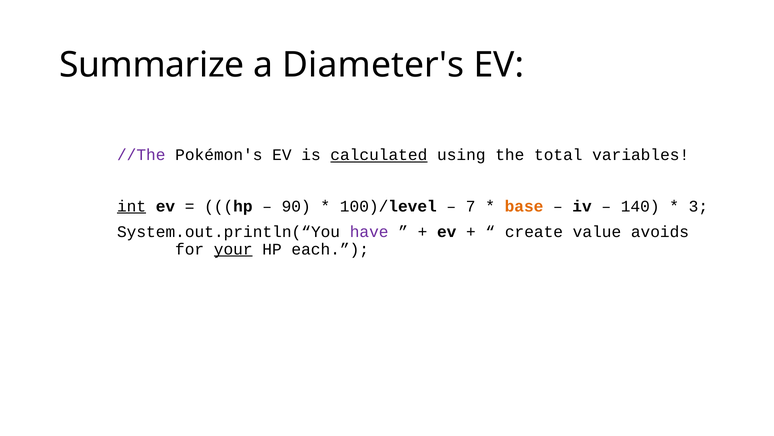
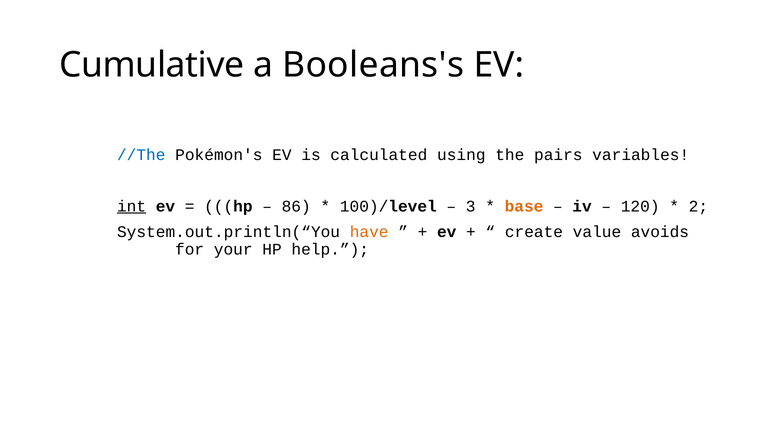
Summarize: Summarize -> Cumulative
Diameter's: Diameter's -> Booleans's
//The colour: purple -> blue
calculated underline: present -> none
total: total -> pairs
90: 90 -> 86
7: 7 -> 3
140: 140 -> 120
3: 3 -> 2
have colour: purple -> orange
your underline: present -> none
each: each -> help
